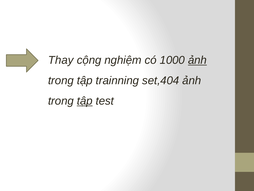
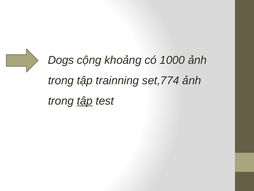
Thay: Thay -> Dogs
nghiệm: nghiệm -> khoảng
ảnh at (197, 60) underline: present -> none
set,404: set,404 -> set,774
